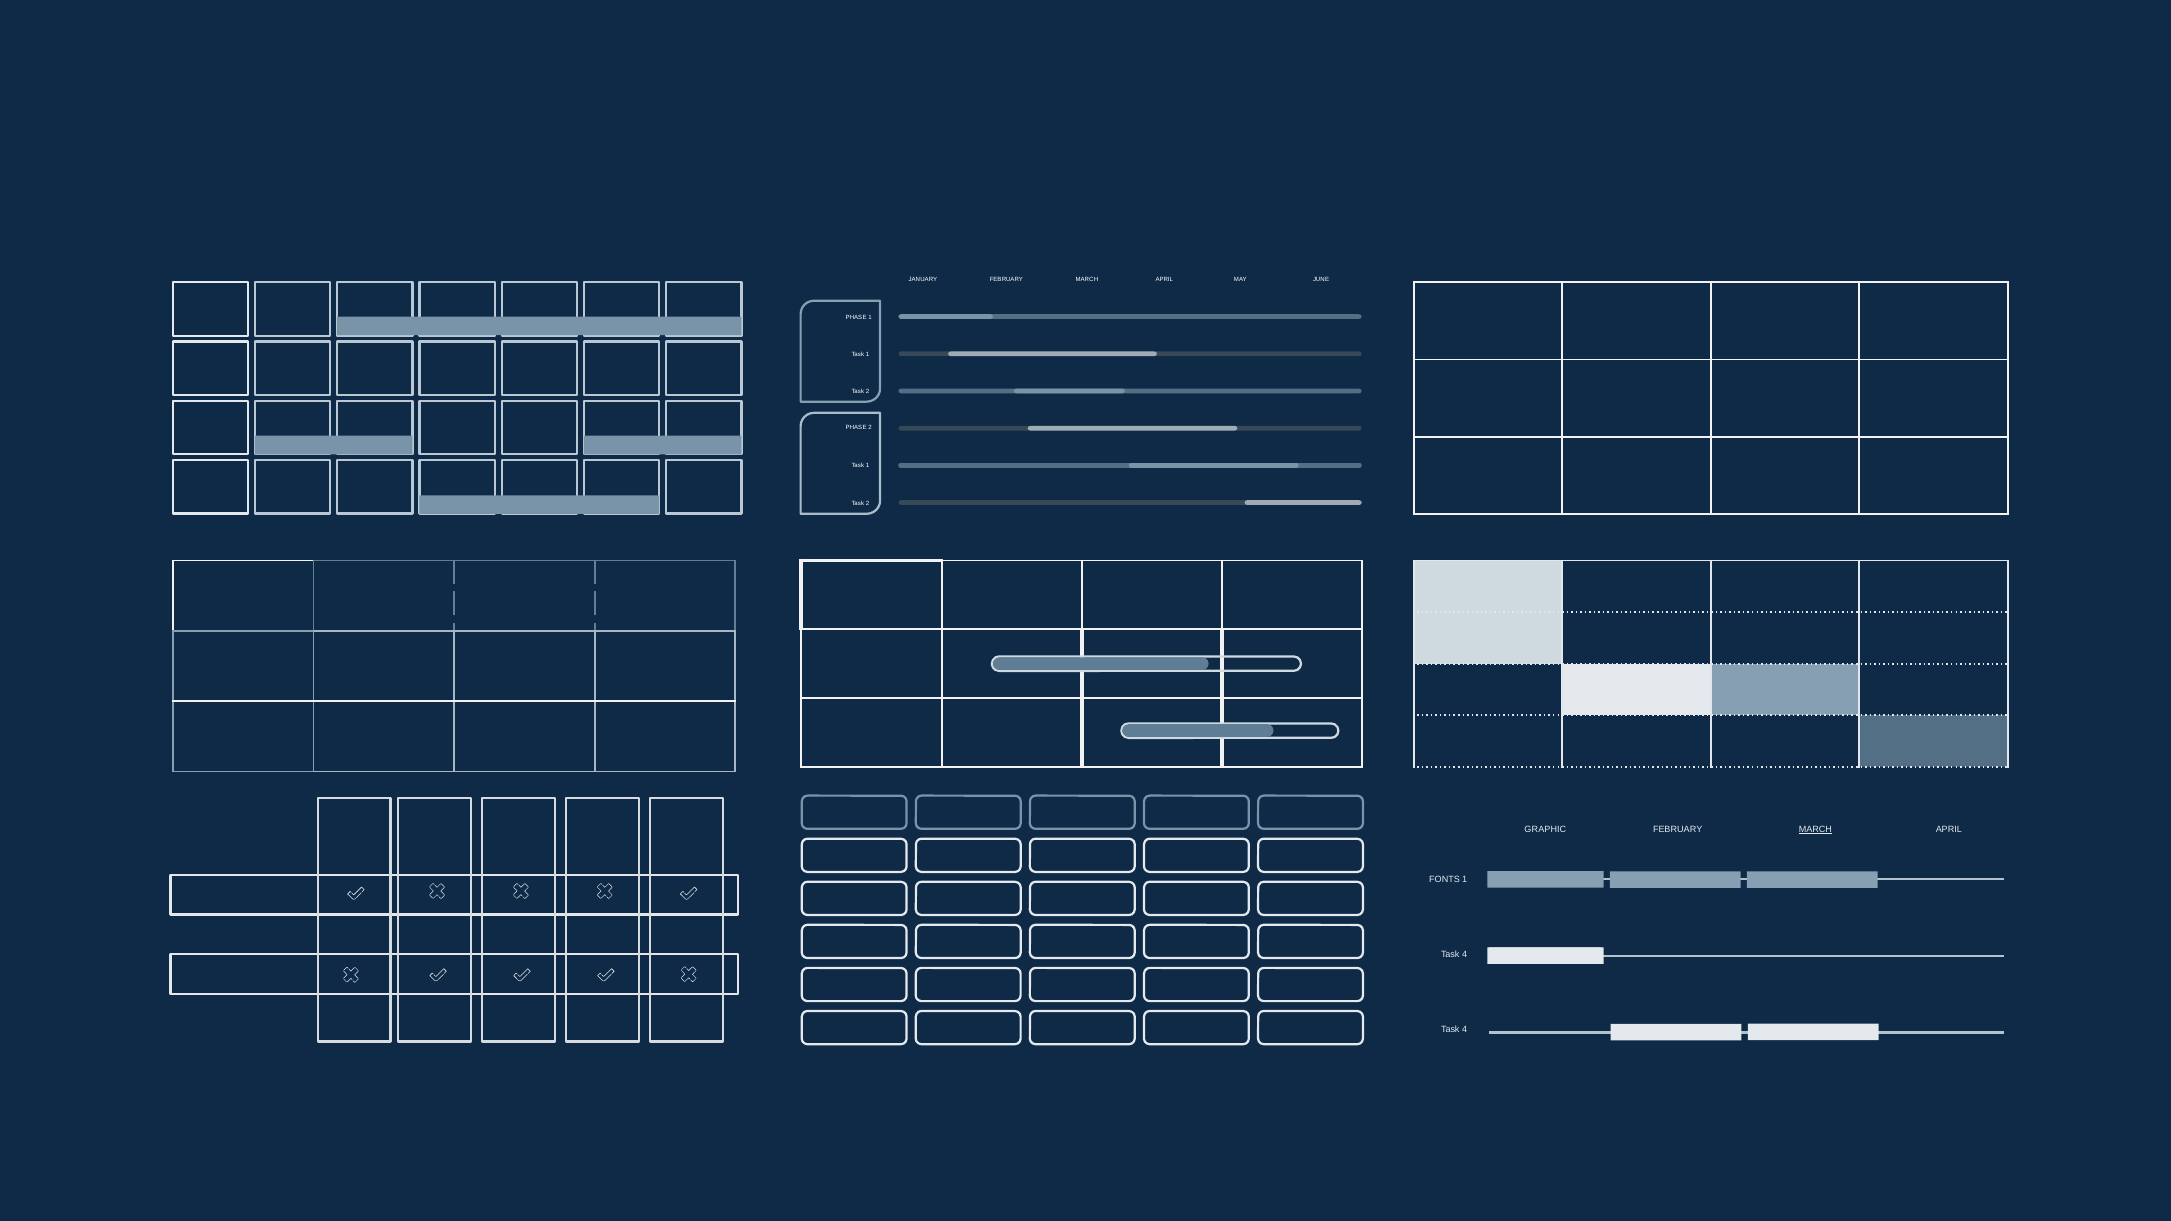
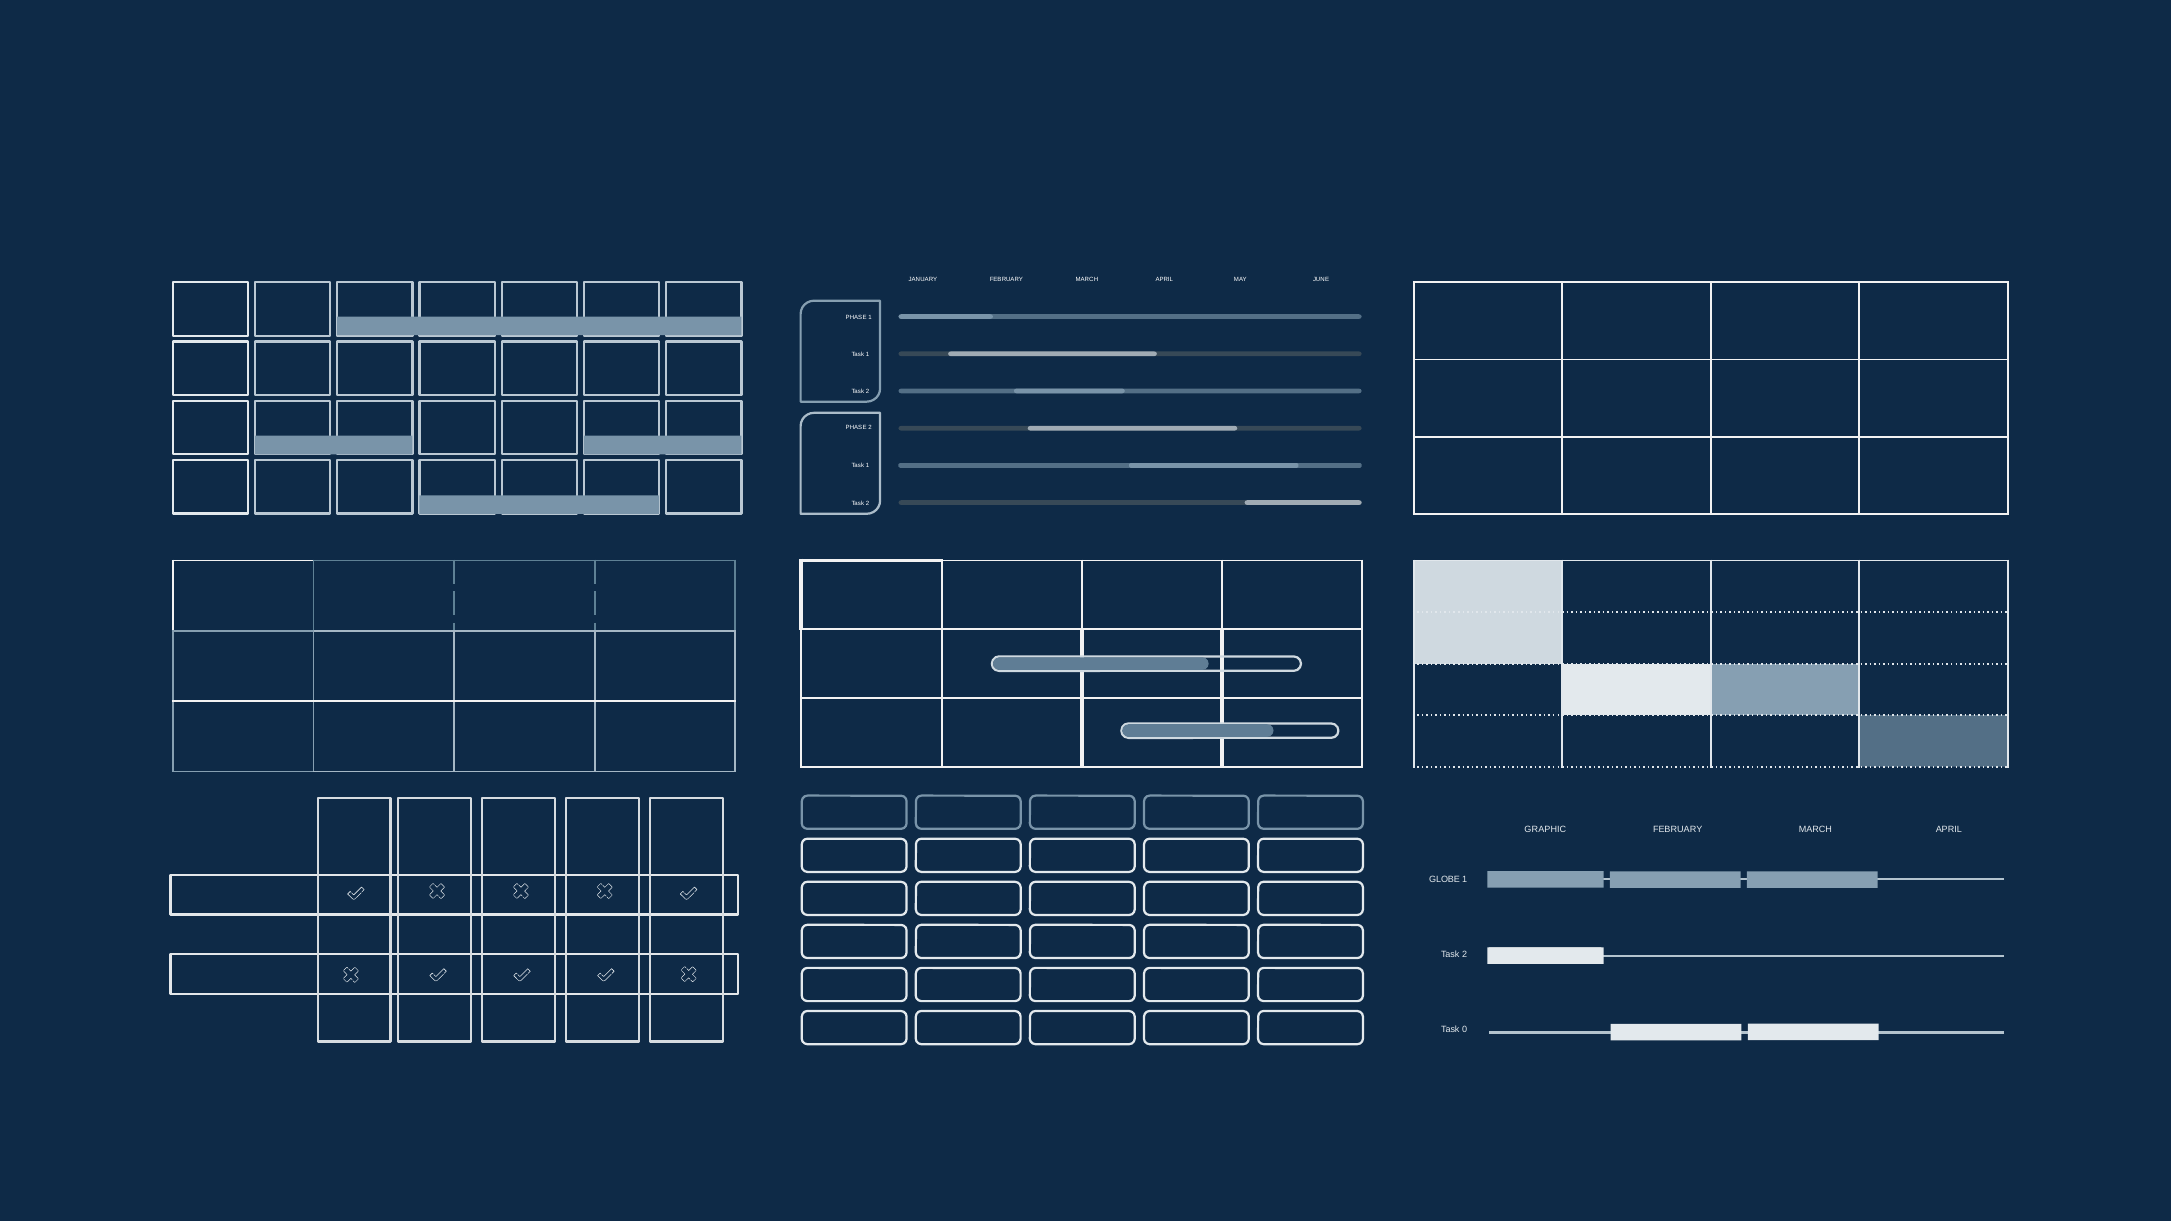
MARCH at (1815, 830) underline: present -> none
FONTS: FONTS -> GLOBE
4 at (1465, 955): 4 -> 2
4 at (1465, 1030): 4 -> 0
